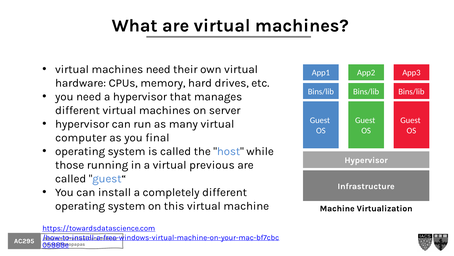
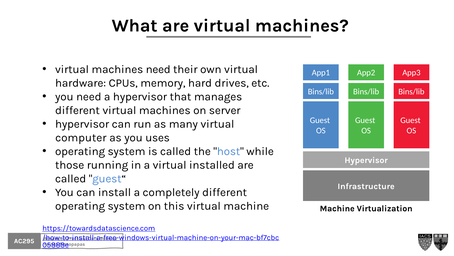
final: final -> uses
previous: previous -> installed
